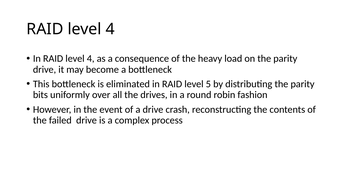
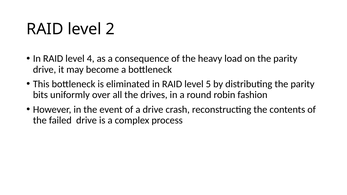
4 at (110, 29): 4 -> 2
